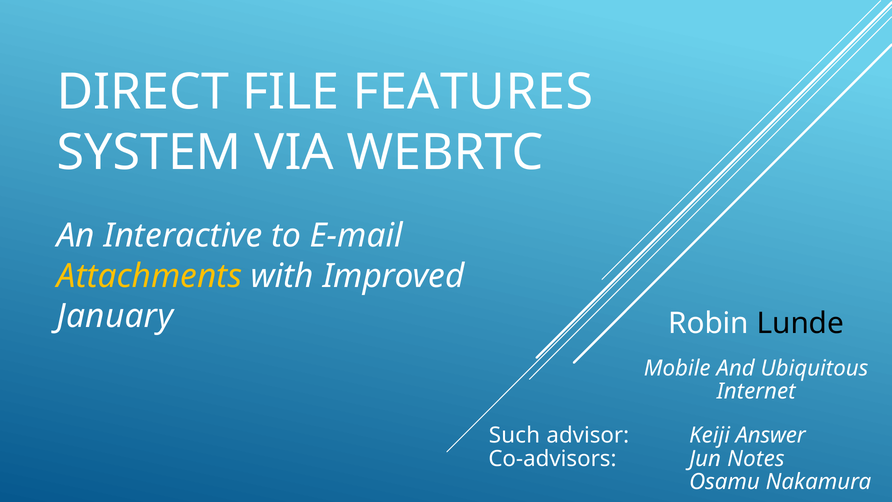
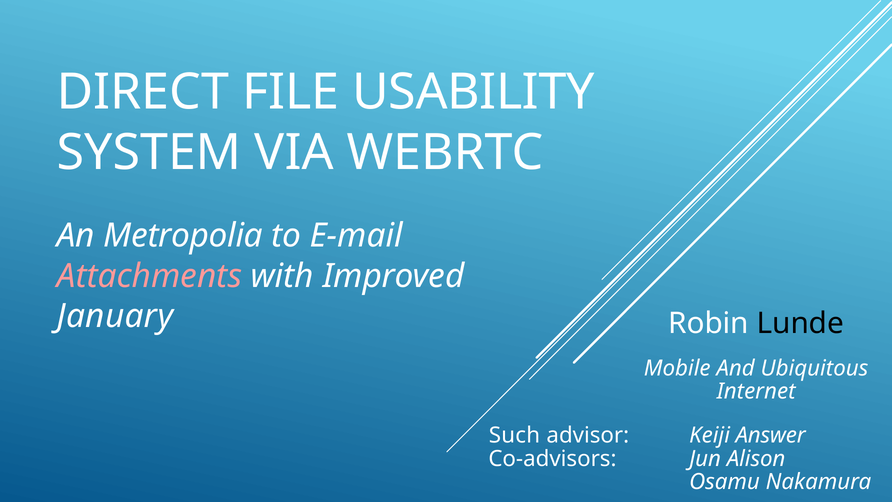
FEATURES: FEATURES -> USABILITY
Interactive: Interactive -> Metropolia
Attachments colour: yellow -> pink
Notes: Notes -> Alison
